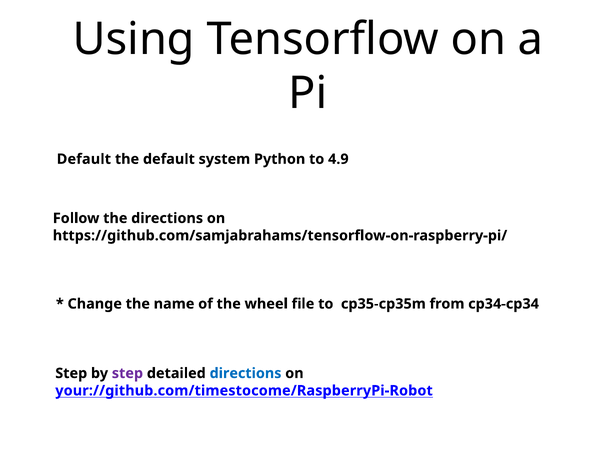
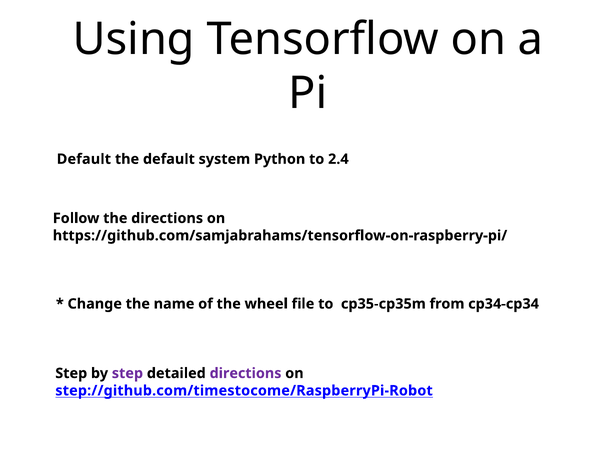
4.9: 4.9 -> 2.4
directions at (246, 373) colour: blue -> purple
your://github.com/timestocome/RaspberryPi-Robot: your://github.com/timestocome/RaspberryPi-Robot -> step://github.com/timestocome/RaspberryPi-Robot
